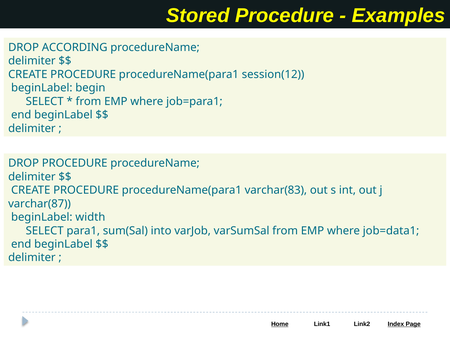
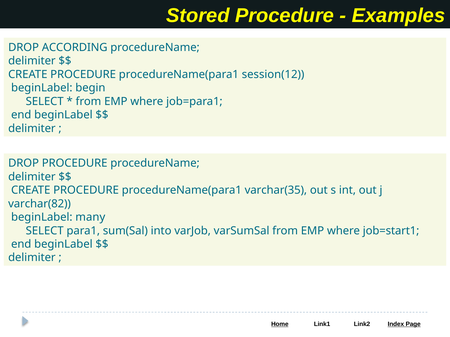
varchar(83: varchar(83 -> varchar(35
varchar(87: varchar(87 -> varchar(82
width: width -> many
job=data1: job=data1 -> job=start1
